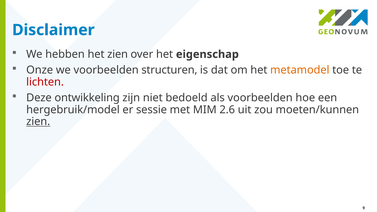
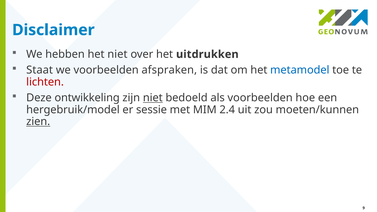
het zien: zien -> niet
eigenschap: eigenschap -> uitdrukken
Onze: Onze -> Staat
structuren: structuren -> afspraken
metamodel colour: orange -> blue
niet at (153, 98) underline: none -> present
2.6: 2.6 -> 2.4
